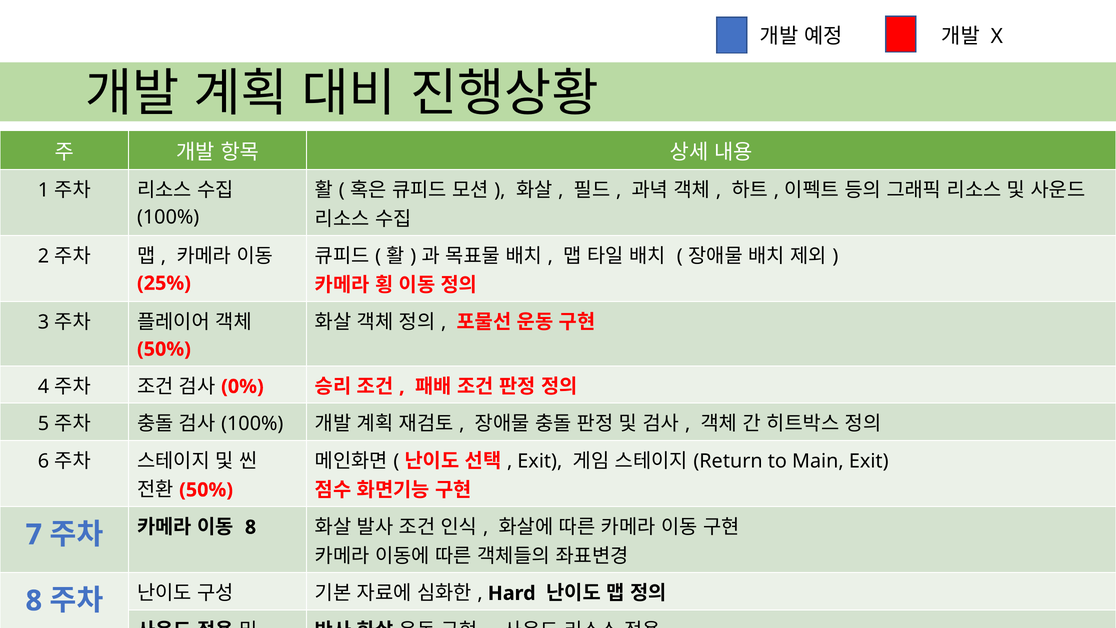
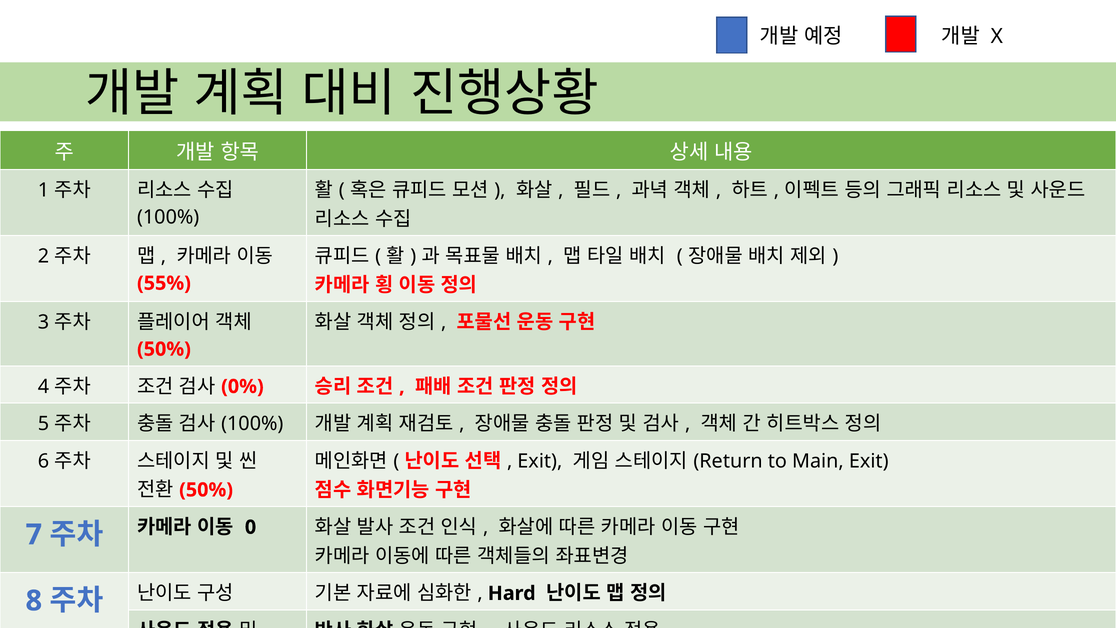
25%: 25% -> 55%
8 at (251, 527): 8 -> 0
